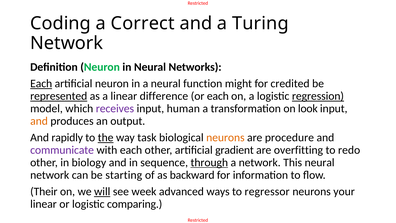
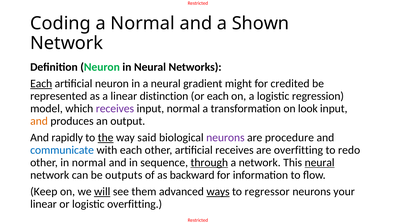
a Correct: Correct -> Normal
Turing: Turing -> Shown
function: function -> gradient
represented underline: present -> none
difference: difference -> distinction
regression underline: present -> none
input human: human -> normal
task: task -> said
neurons at (225, 137) colour: orange -> purple
communicate colour: purple -> blue
artificial gradient: gradient -> receives
in biology: biology -> normal
neural at (320, 162) underline: none -> present
starting: starting -> outputs
Their: Their -> Keep
week: week -> them
ways underline: none -> present
logistic comparing: comparing -> overfitting
